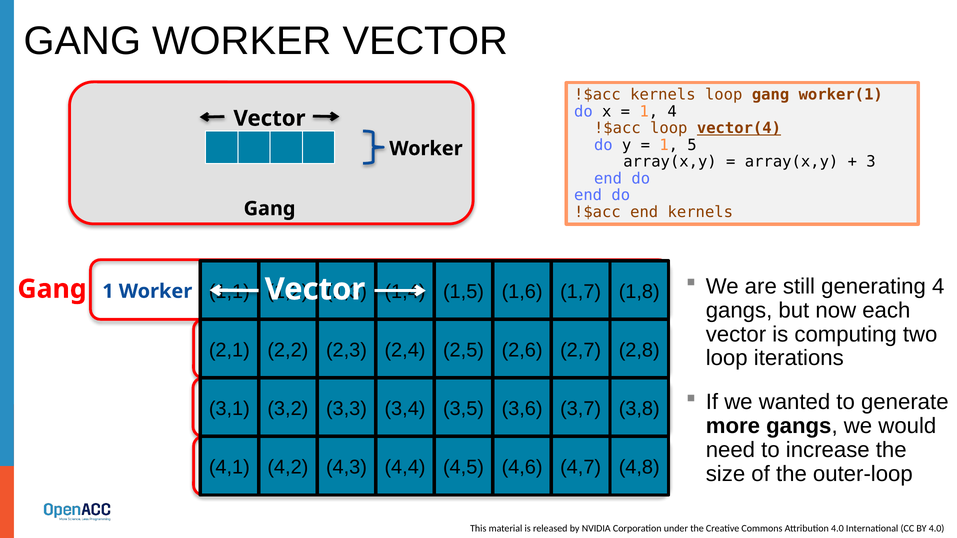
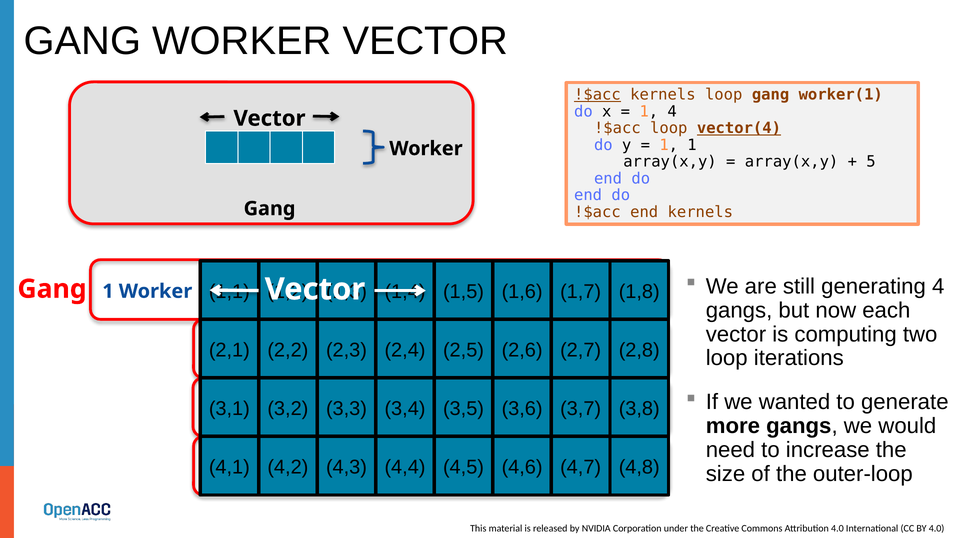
!$acc at (597, 95) underline: none -> present
1 5: 5 -> 1
3: 3 -> 5
